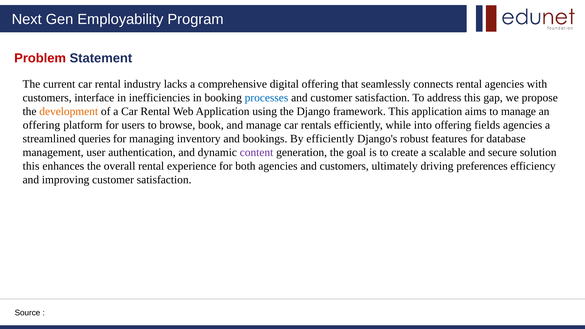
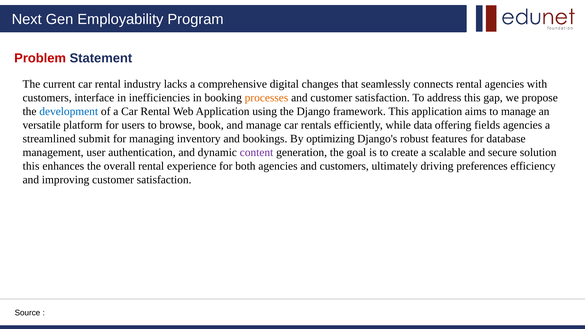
digital offering: offering -> changes
processes colour: blue -> orange
development colour: orange -> blue
offering at (42, 125): offering -> versatile
into: into -> data
queries: queries -> submit
By efficiently: efficiently -> optimizing
